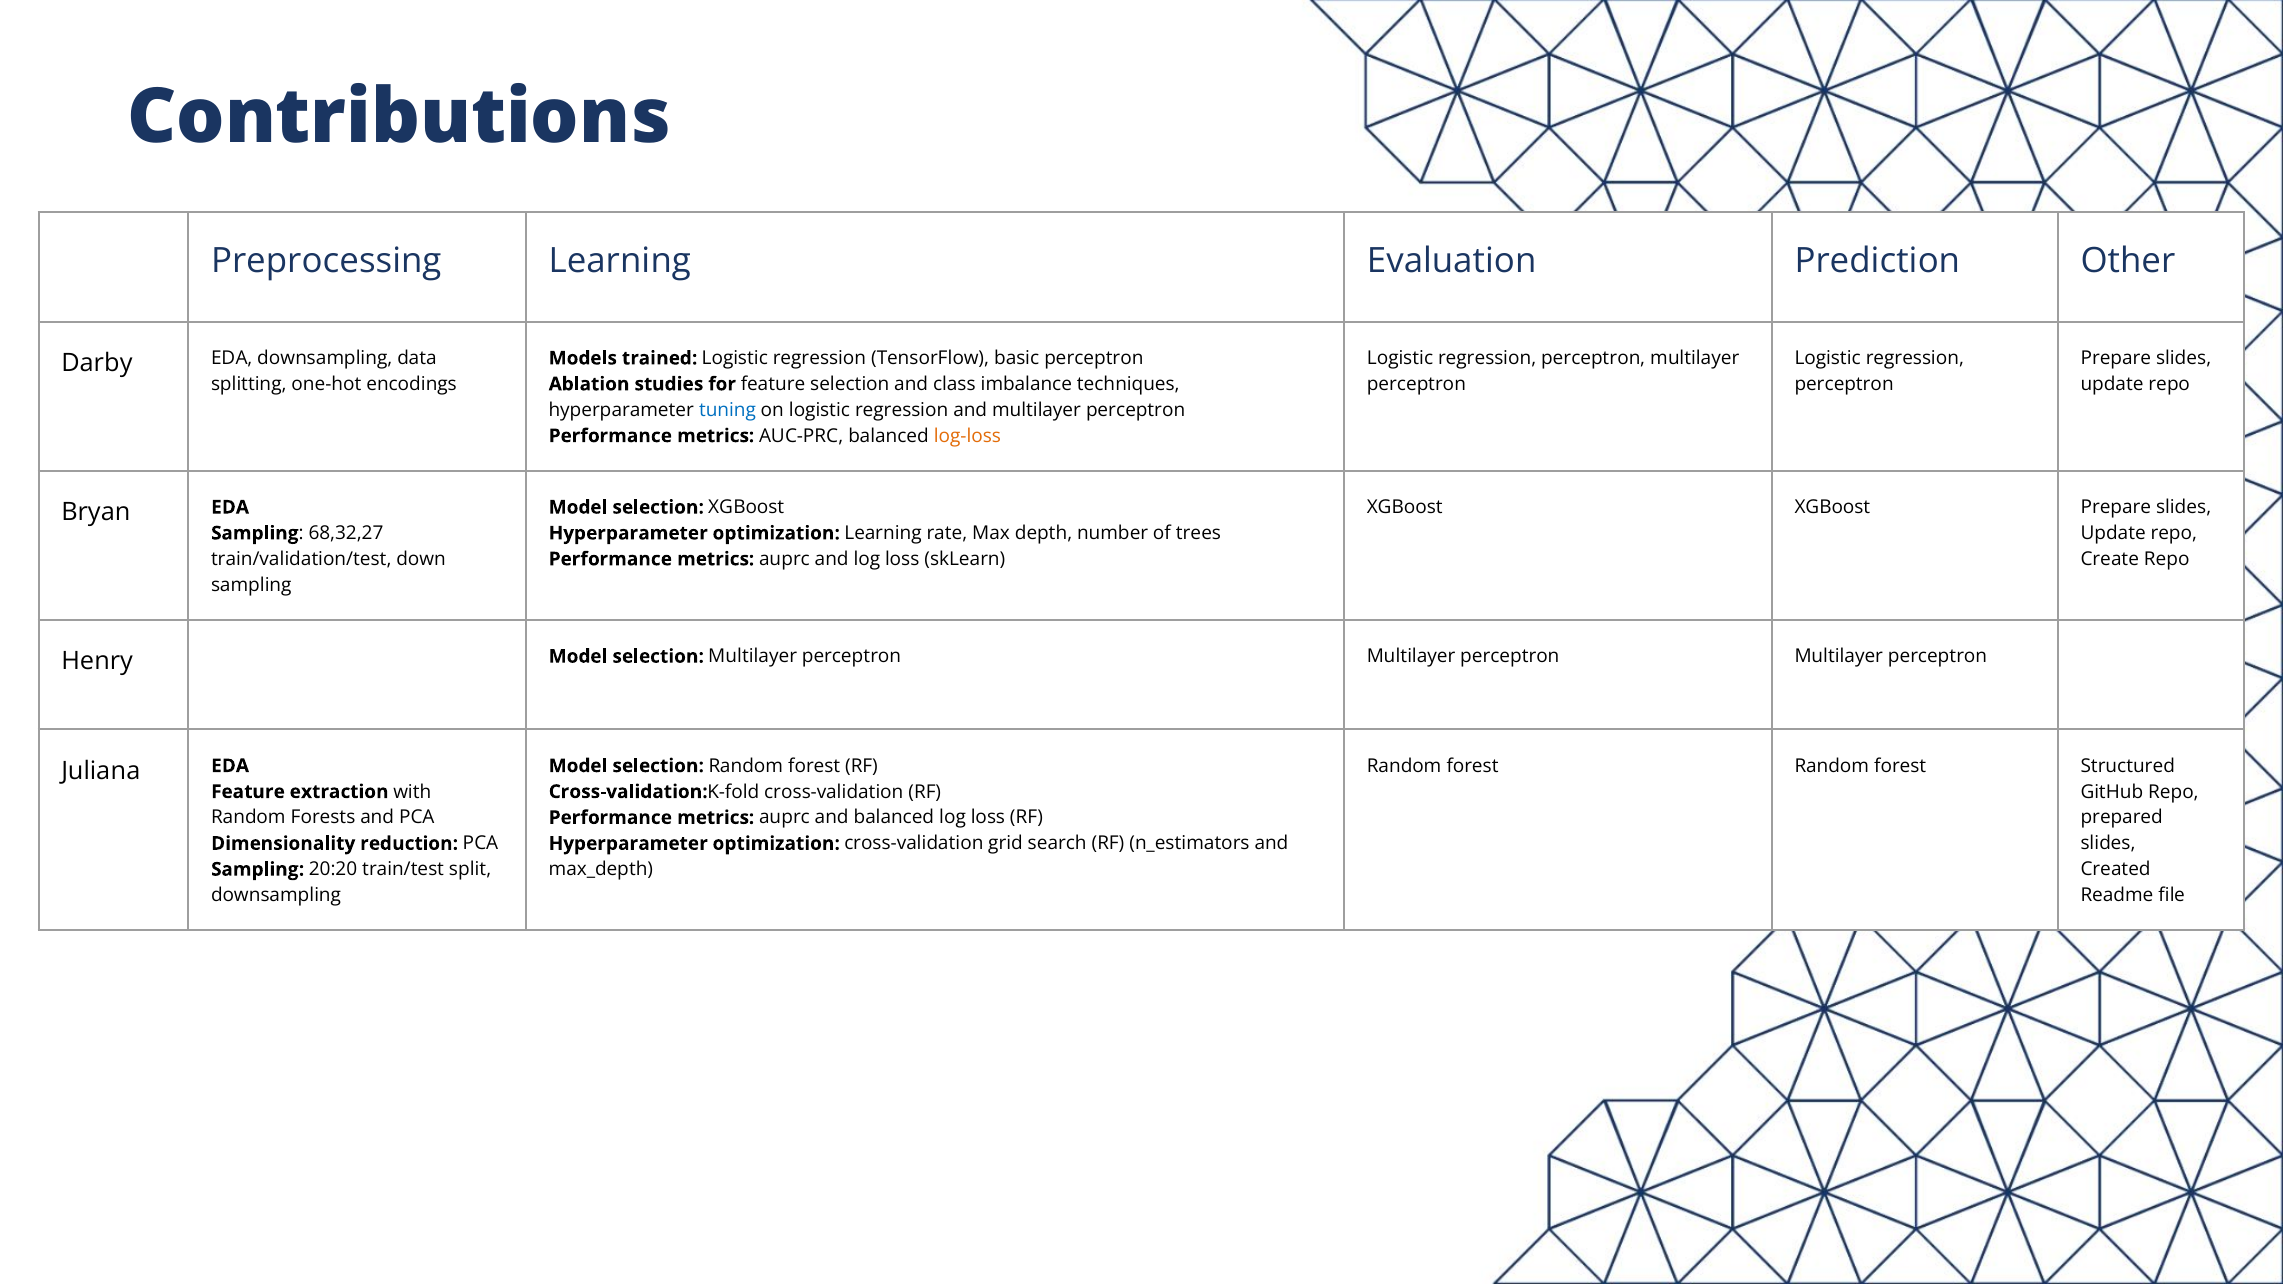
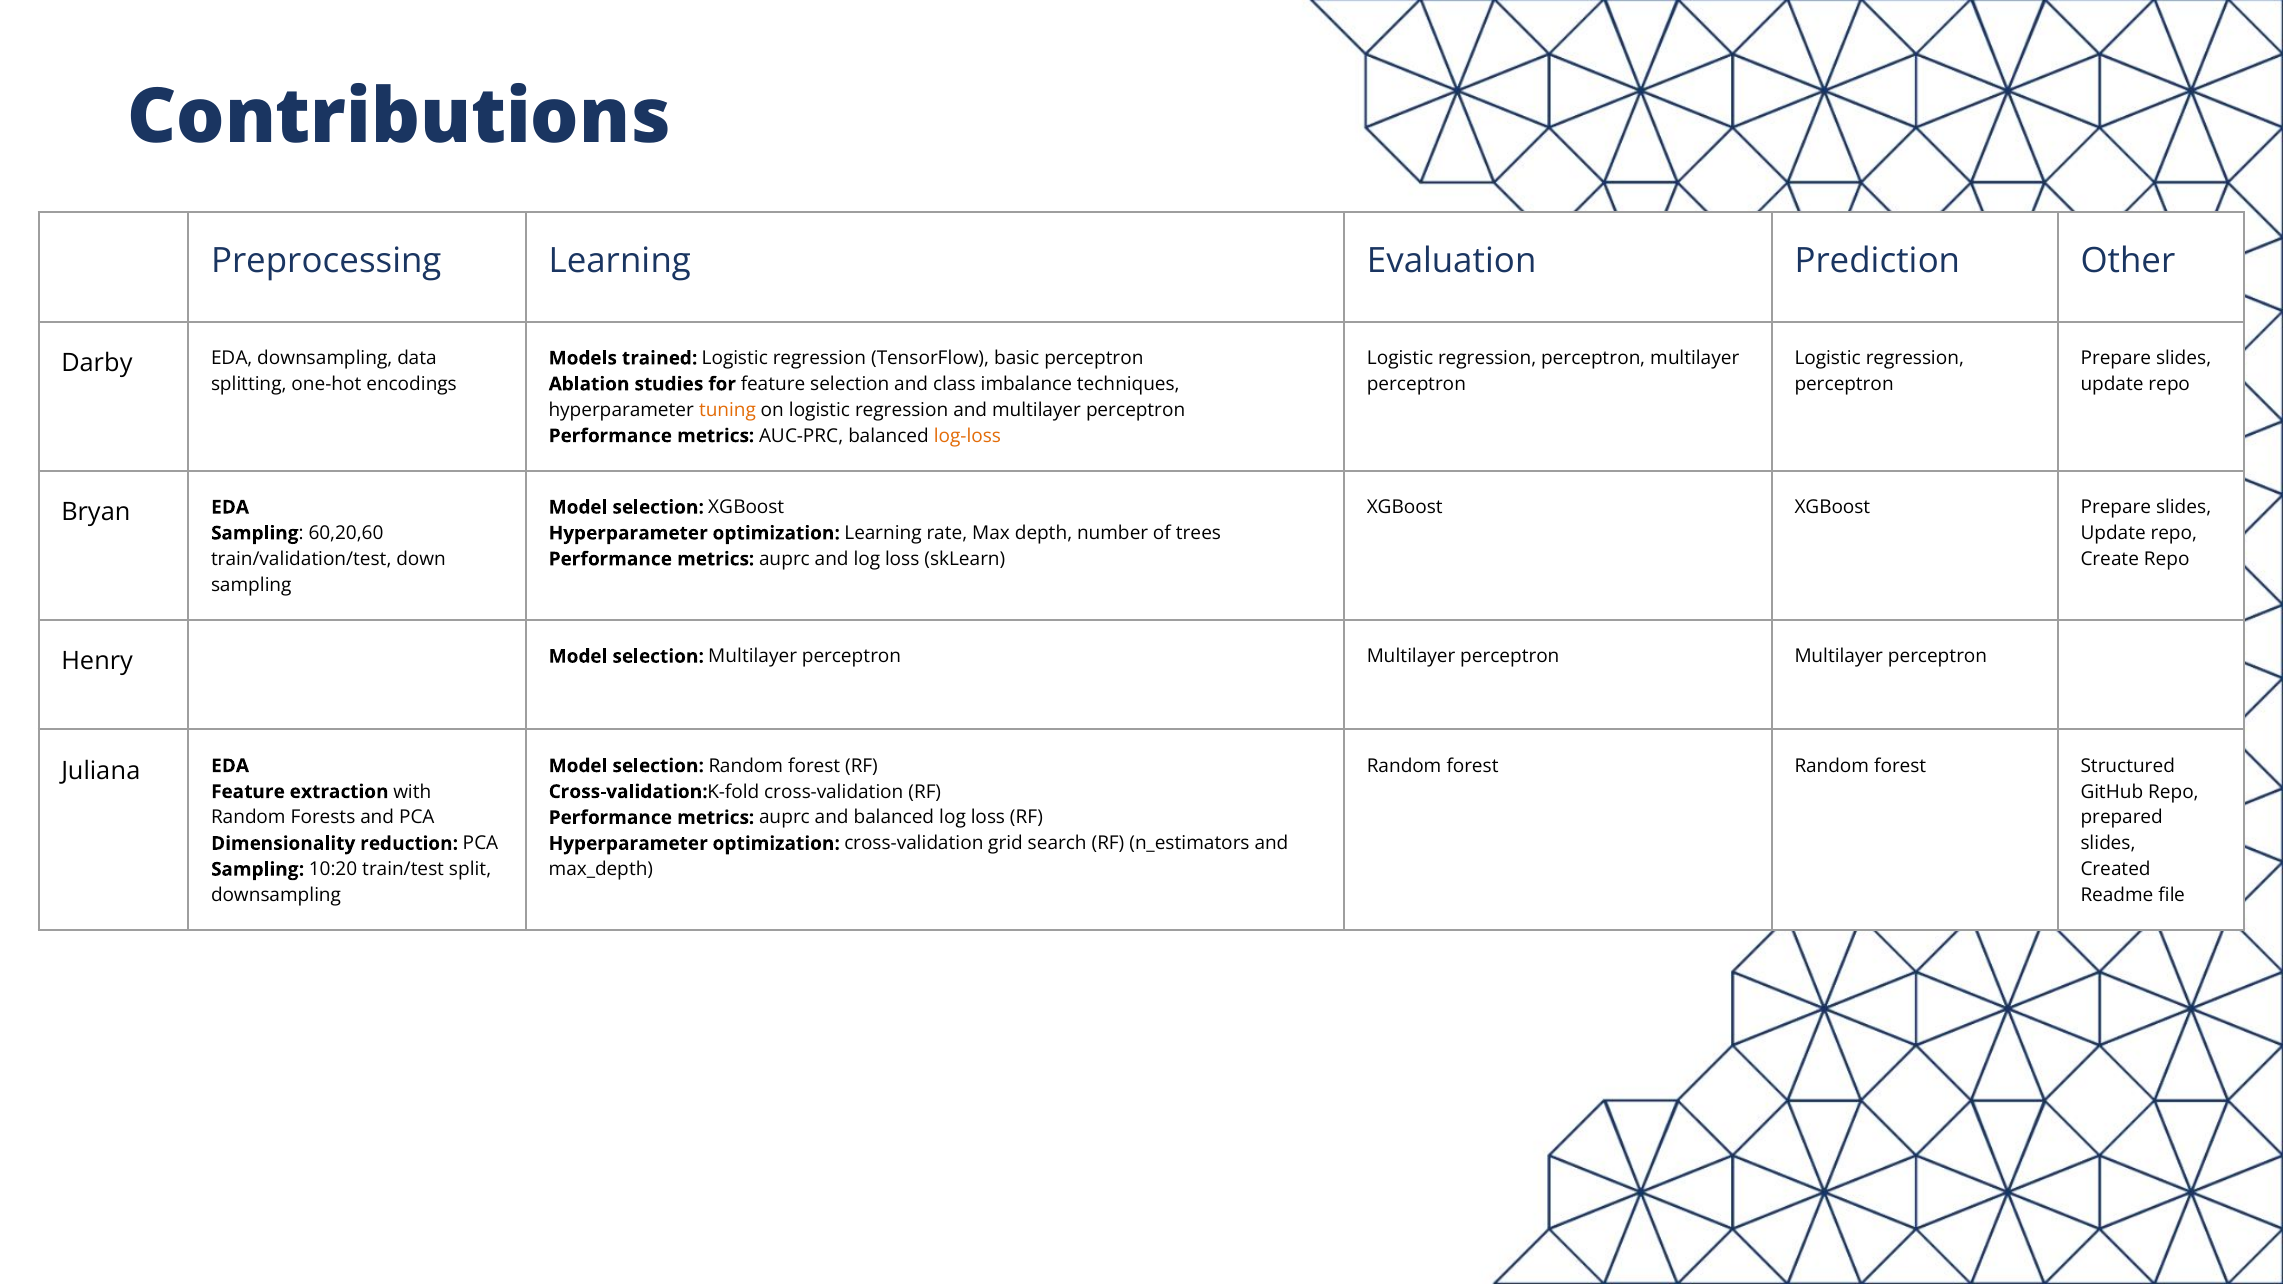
tuning colour: blue -> orange
68,32,27: 68,32,27 -> 60,20,60
20:20: 20:20 -> 10:20
